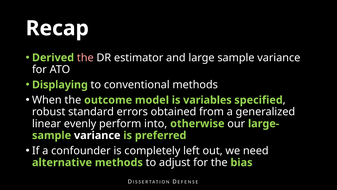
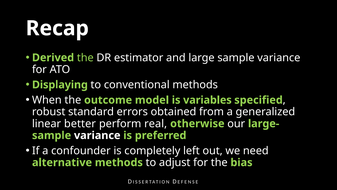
the at (85, 58) colour: pink -> light green
evenly: evenly -> better
into: into -> real
